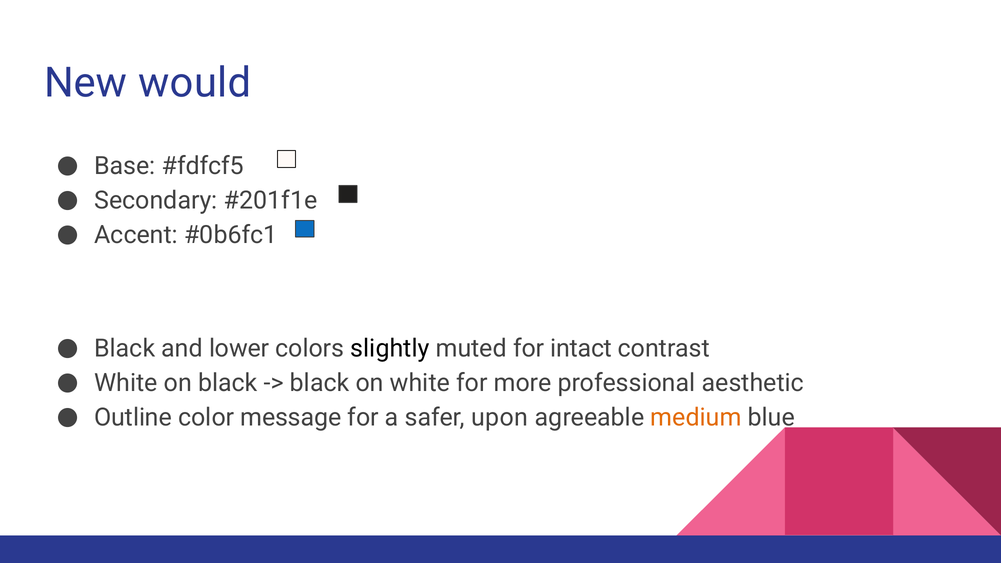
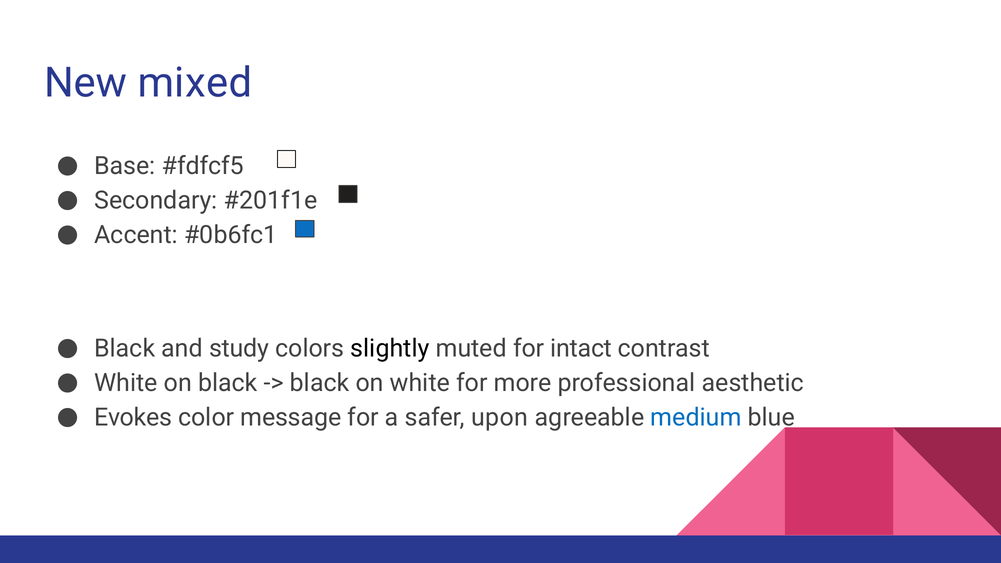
would: would -> mixed
lower: lower -> study
Outline: Outline -> Evokes
medium colour: orange -> blue
